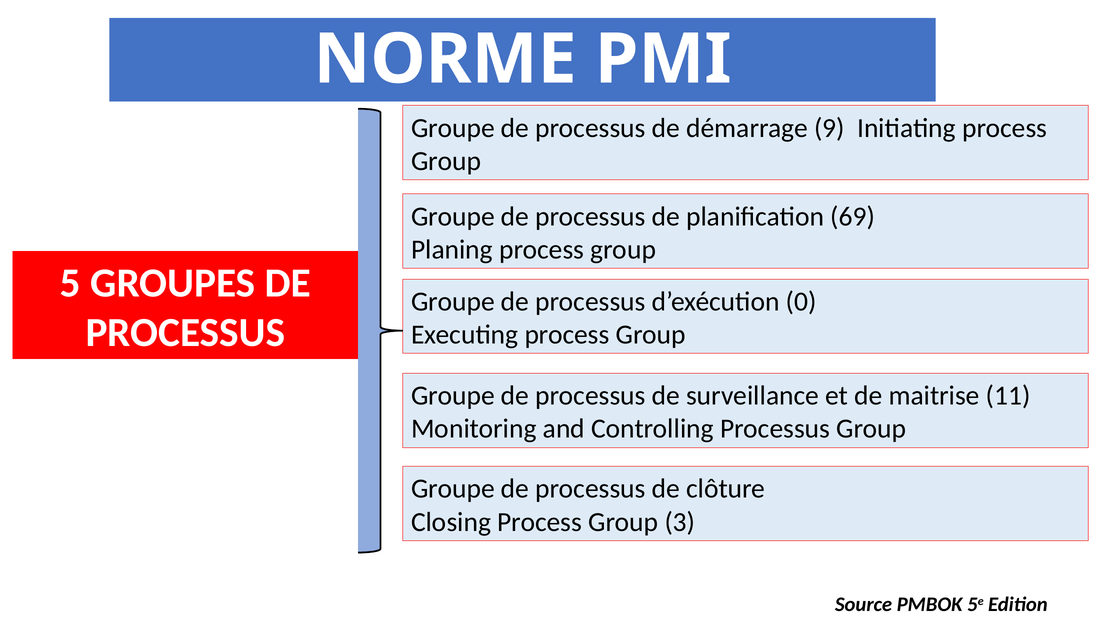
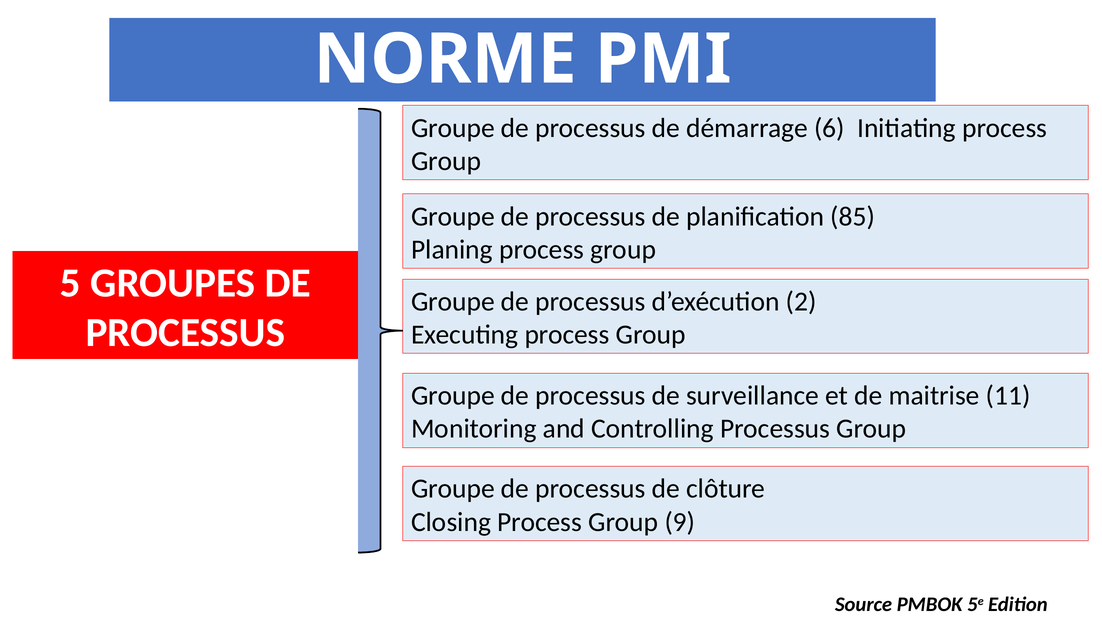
9: 9 -> 6
69: 69 -> 85
0: 0 -> 2
3: 3 -> 9
